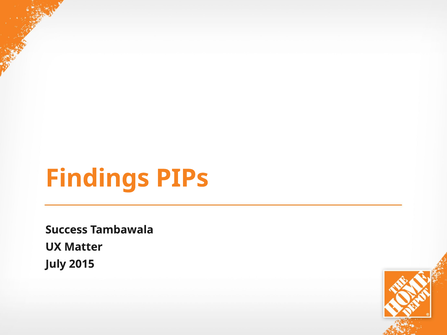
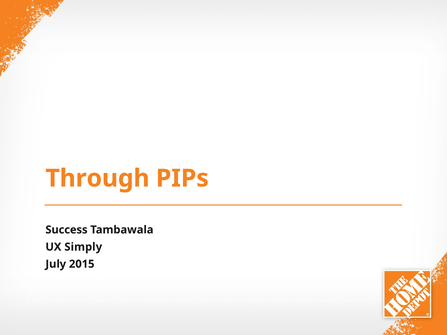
Findings: Findings -> Through
Matter: Matter -> Simply
